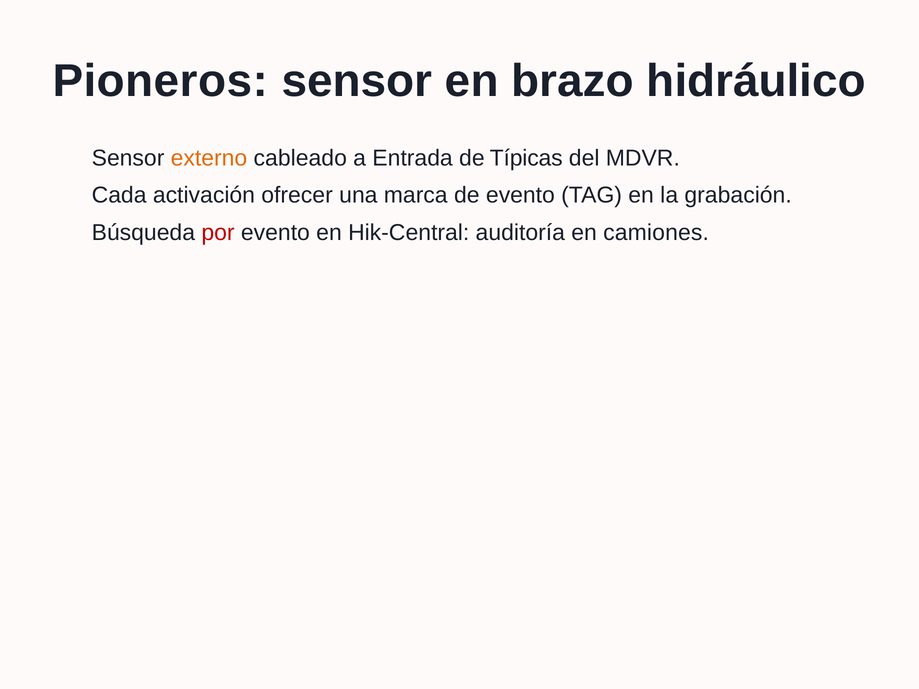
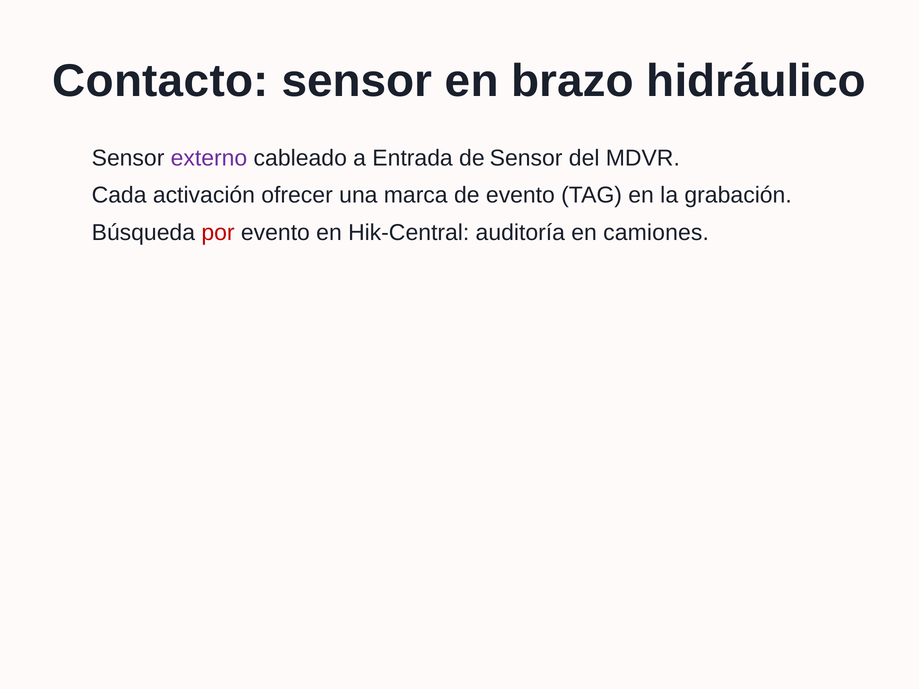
Pioneros: Pioneros -> Contacto
externo colour: orange -> purple
de Típicas: Típicas -> Sensor
